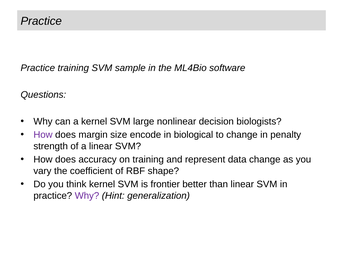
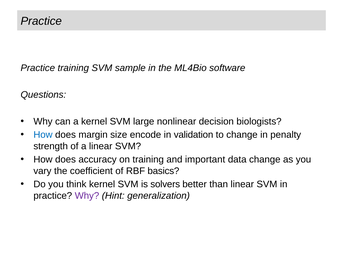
How at (43, 135) colour: purple -> blue
biological: biological -> validation
represent: represent -> important
shape: shape -> basics
frontier: frontier -> solvers
